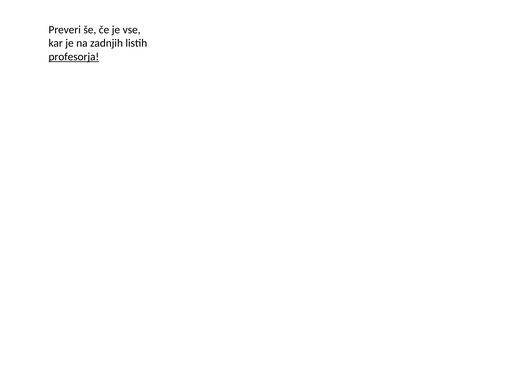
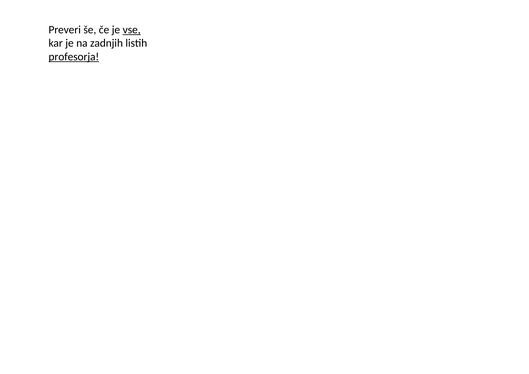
vse underline: none -> present
